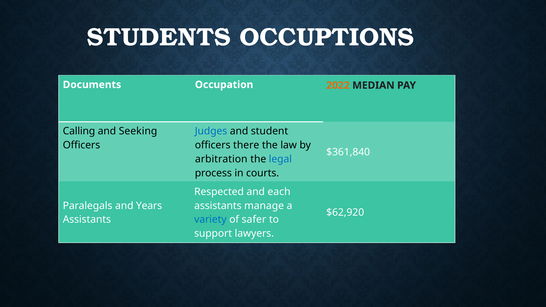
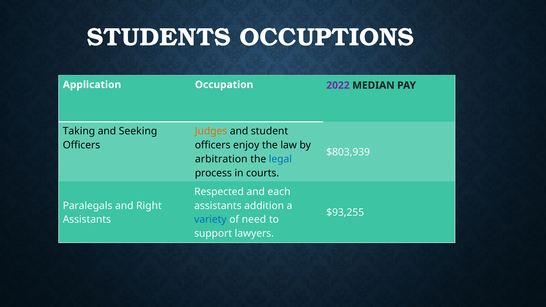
Documents: Documents -> Application
2022 colour: orange -> purple
Calling: Calling -> Taking
Judges colour: blue -> orange
there: there -> enjoy
$361,840: $361,840 -> $803,939
Years: Years -> Right
manage: manage -> addition
$62,920: $62,920 -> $93,255
safer: safer -> need
